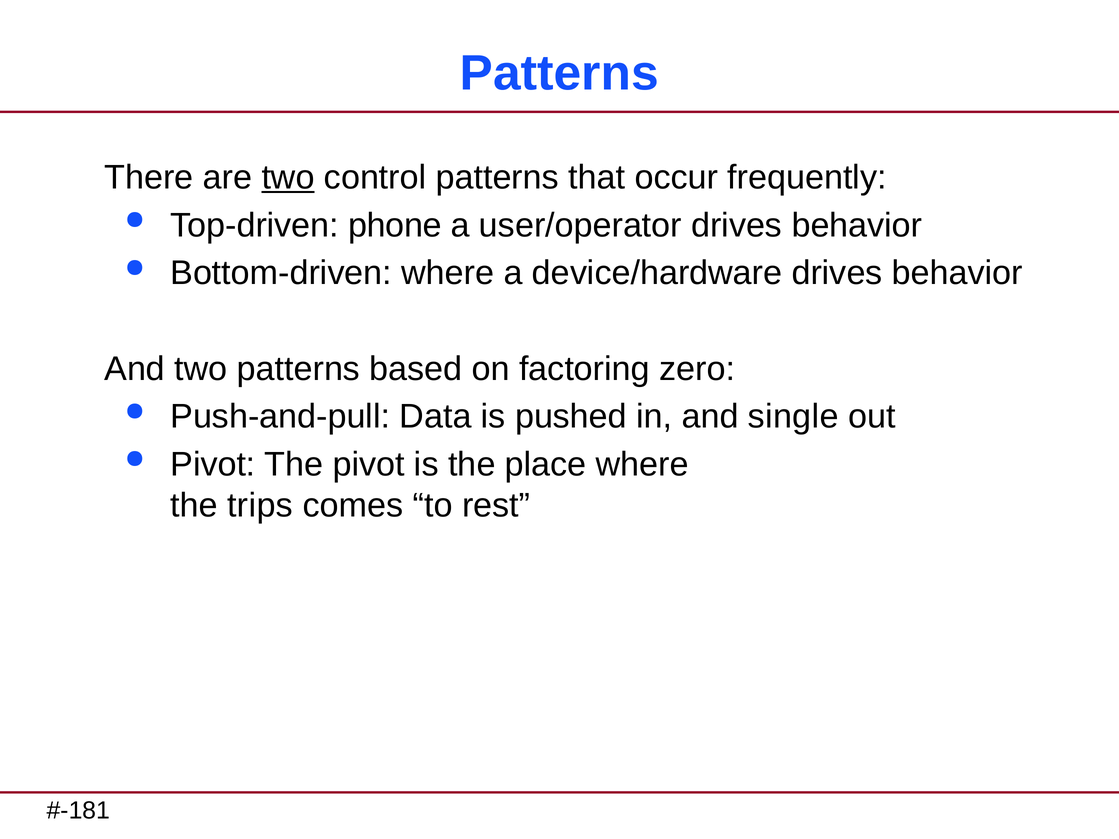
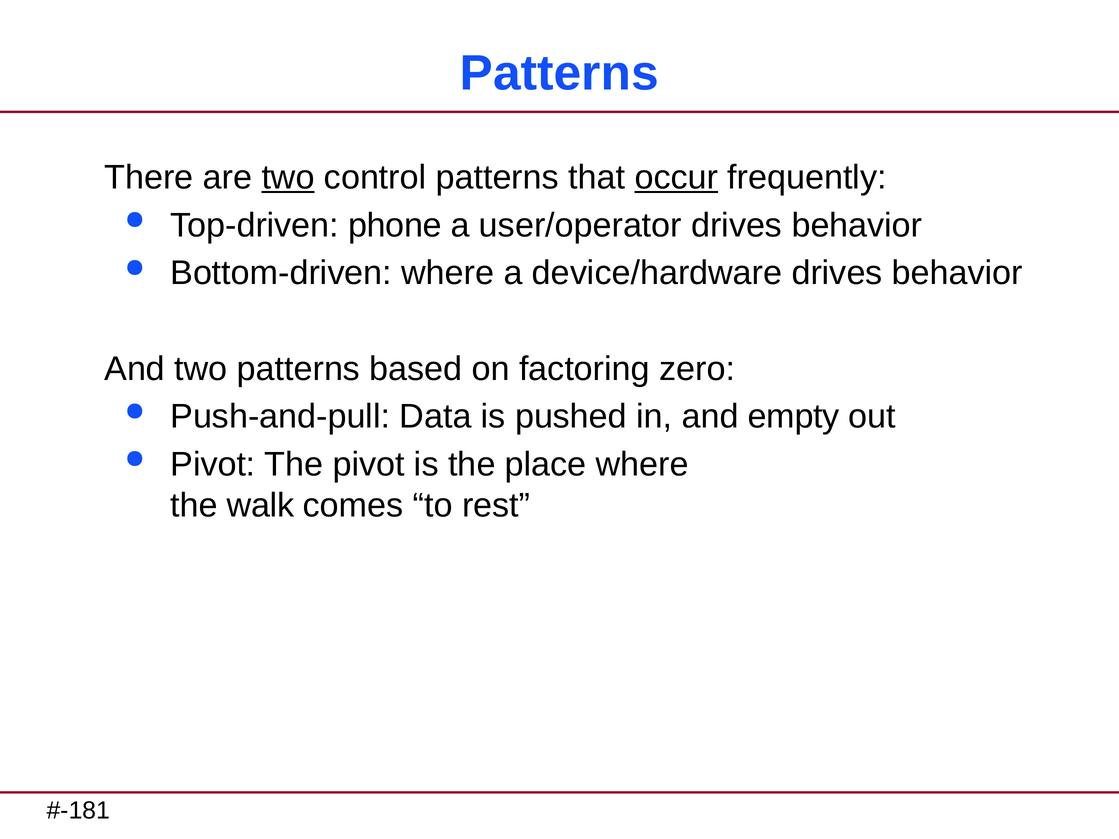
occur underline: none -> present
single: single -> empty
trips: trips -> walk
